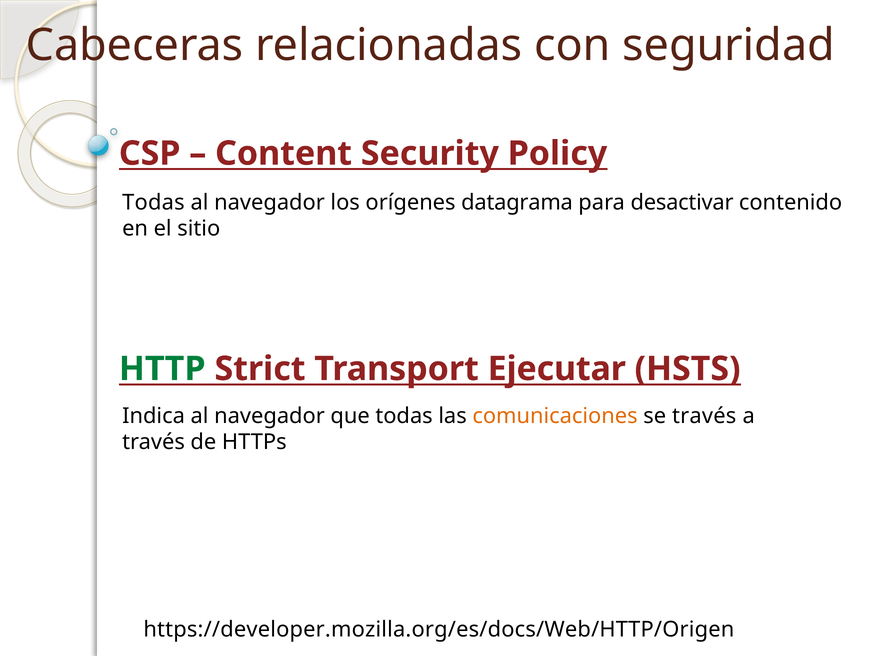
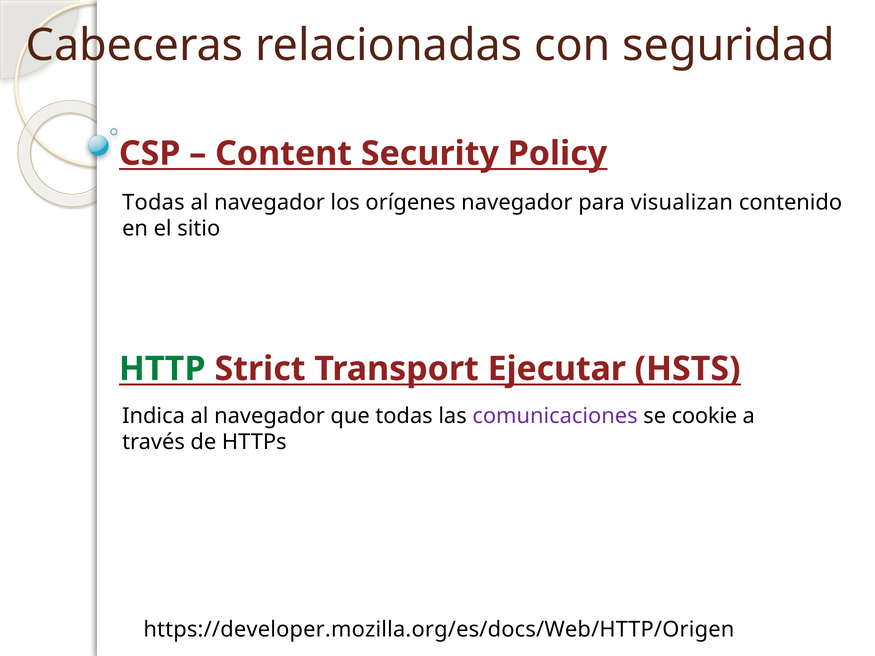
orígenes datagrama: datagrama -> navegador
desactivar: desactivar -> visualizan
comunicaciones colour: orange -> purple
se través: través -> cookie
